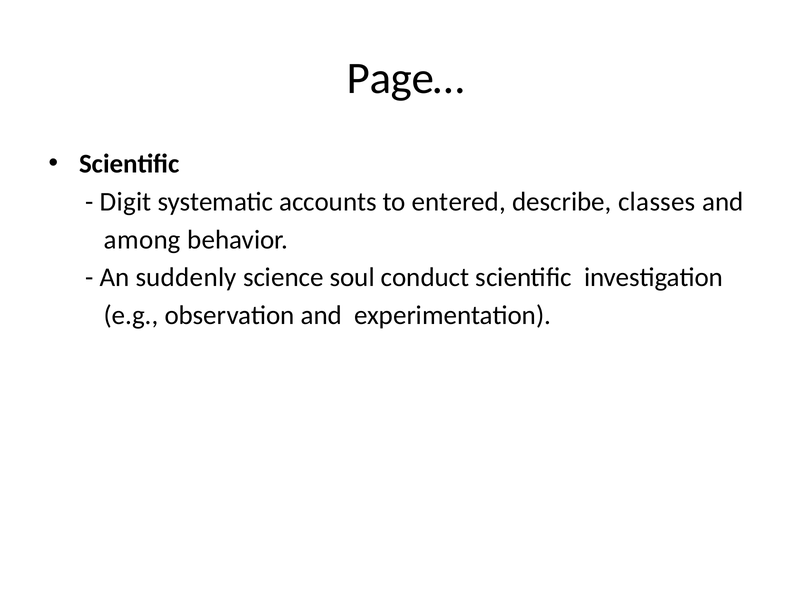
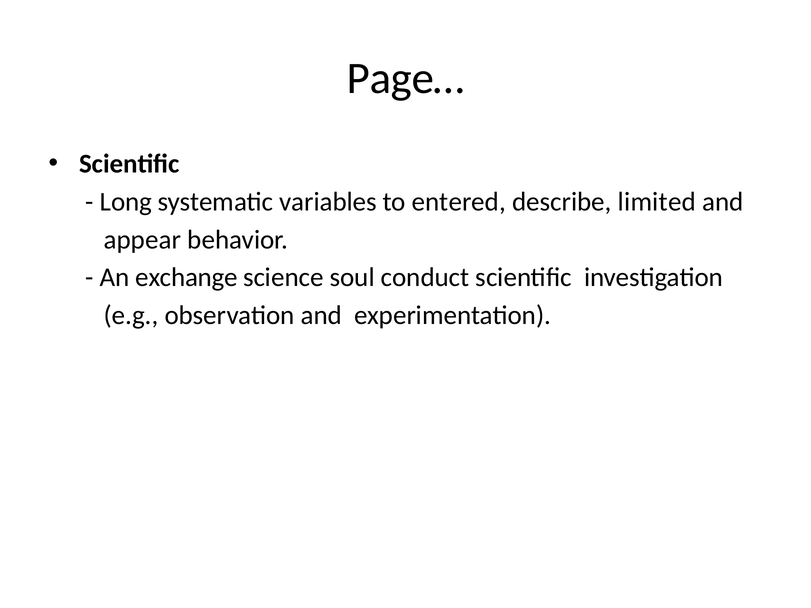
Digit: Digit -> Long
accounts: accounts -> variables
classes: classes -> limited
among: among -> appear
suddenly: suddenly -> exchange
